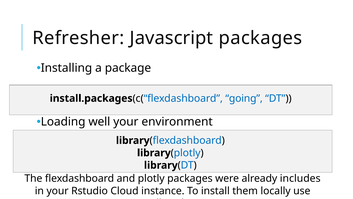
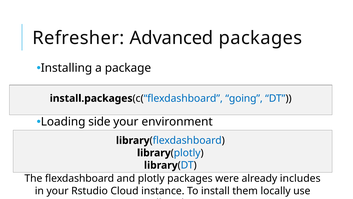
Javascript: Javascript -> Advanced
well: well -> side
